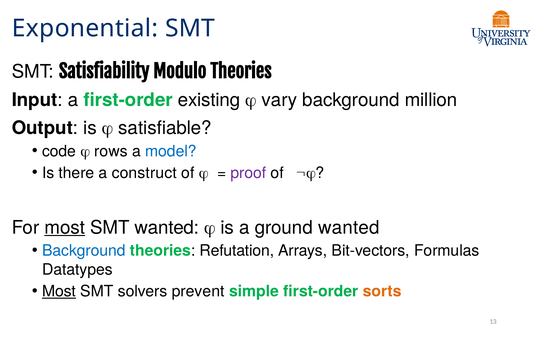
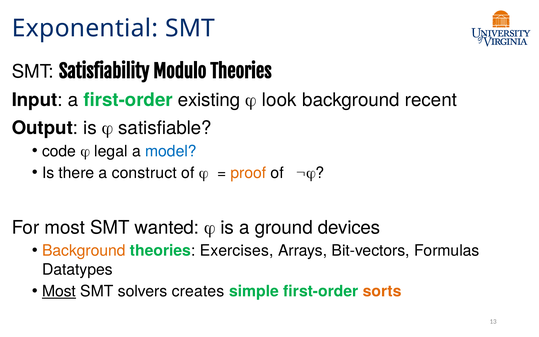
vary: vary -> look
million: million -> recent
rows: rows -> legal
proof colour: purple -> orange
most at (65, 227) underline: present -> none
ground wanted: wanted -> devices
Background at (84, 251) colour: blue -> orange
Refutation: Refutation -> Exercises
prevent: prevent -> creates
